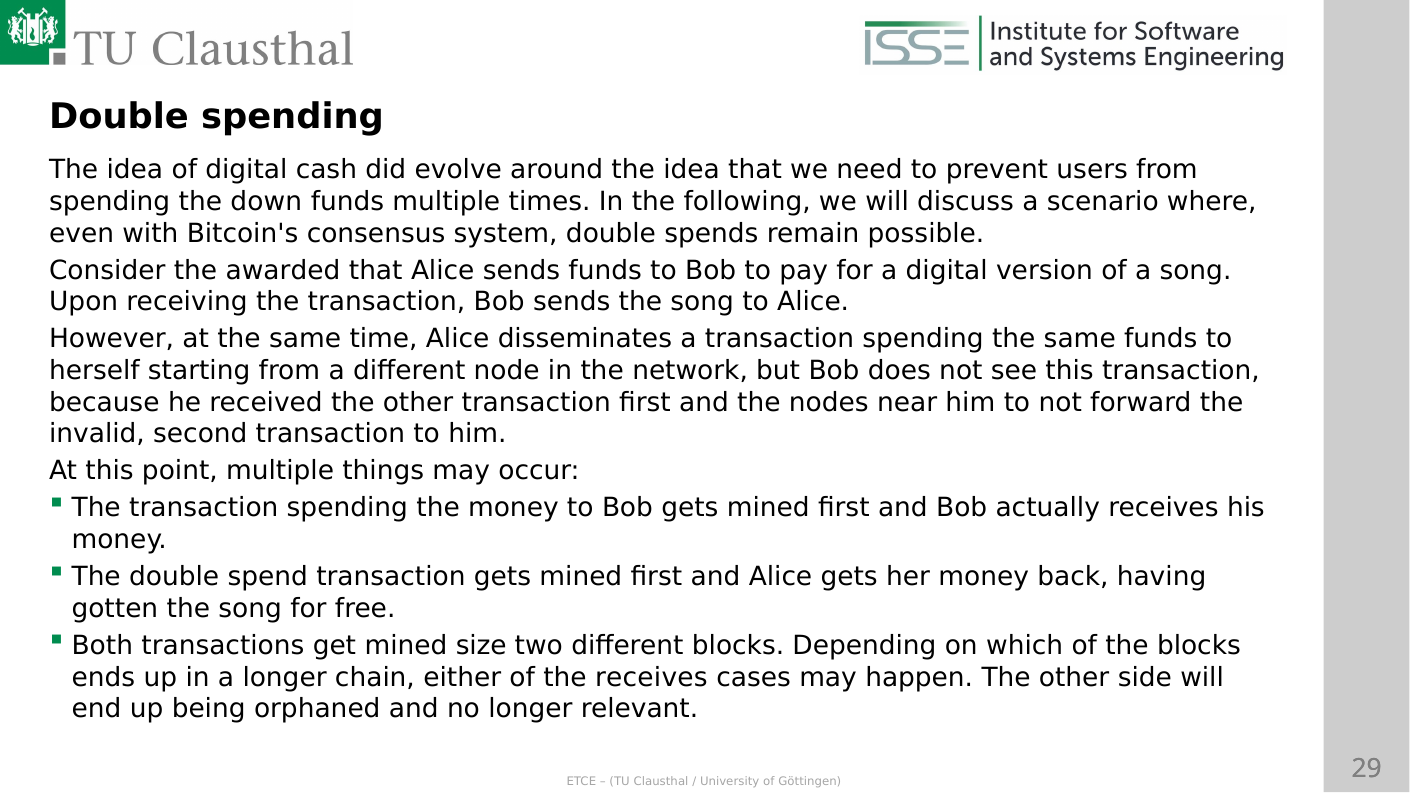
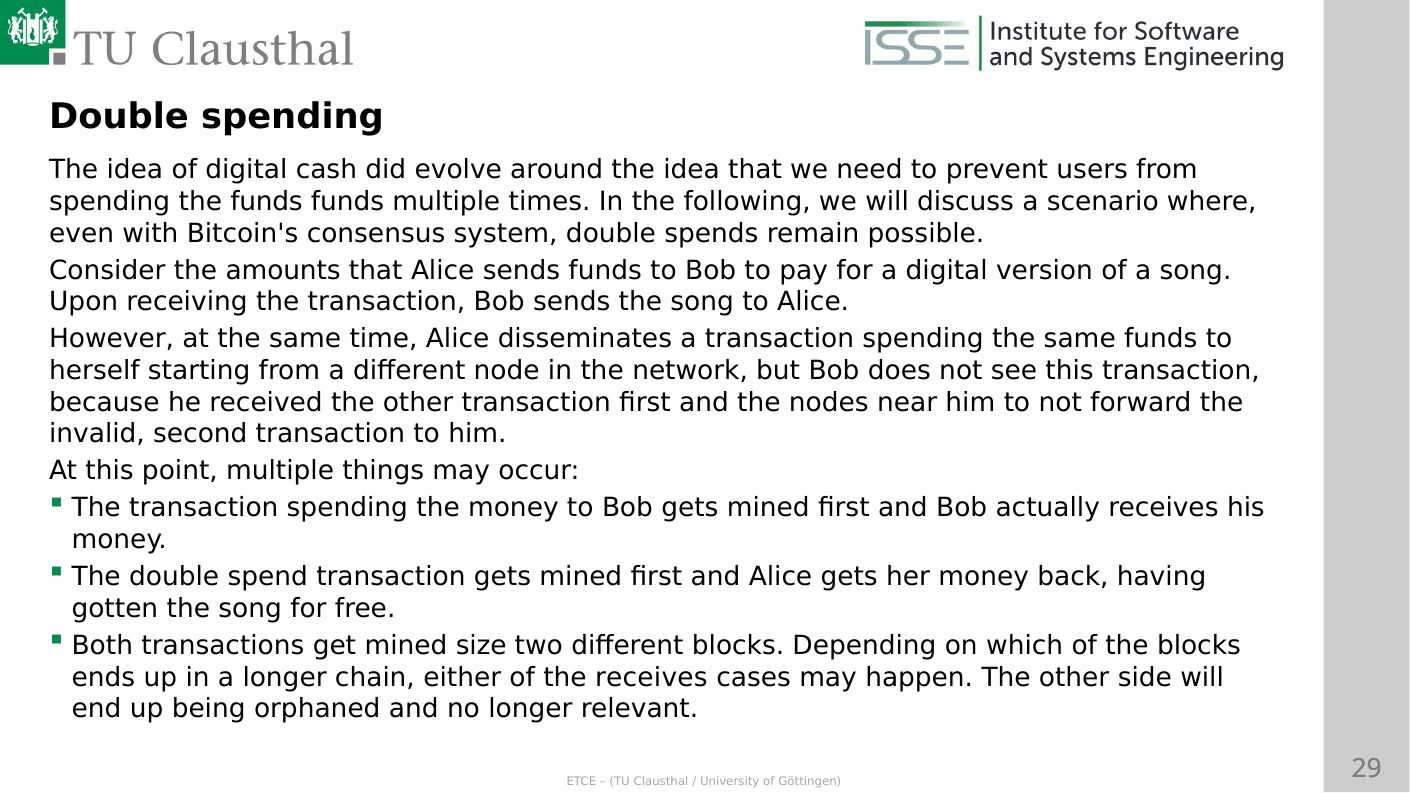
the down: down -> funds
awarded: awarded -> amounts
